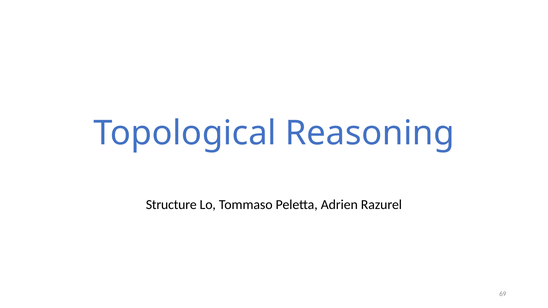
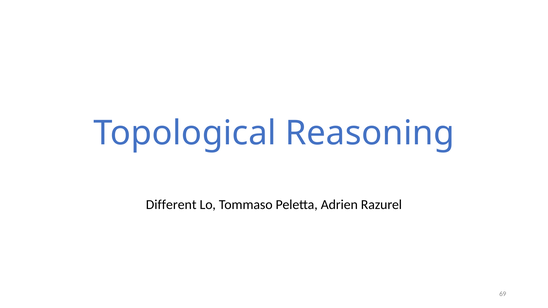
Structure: Structure -> Different
